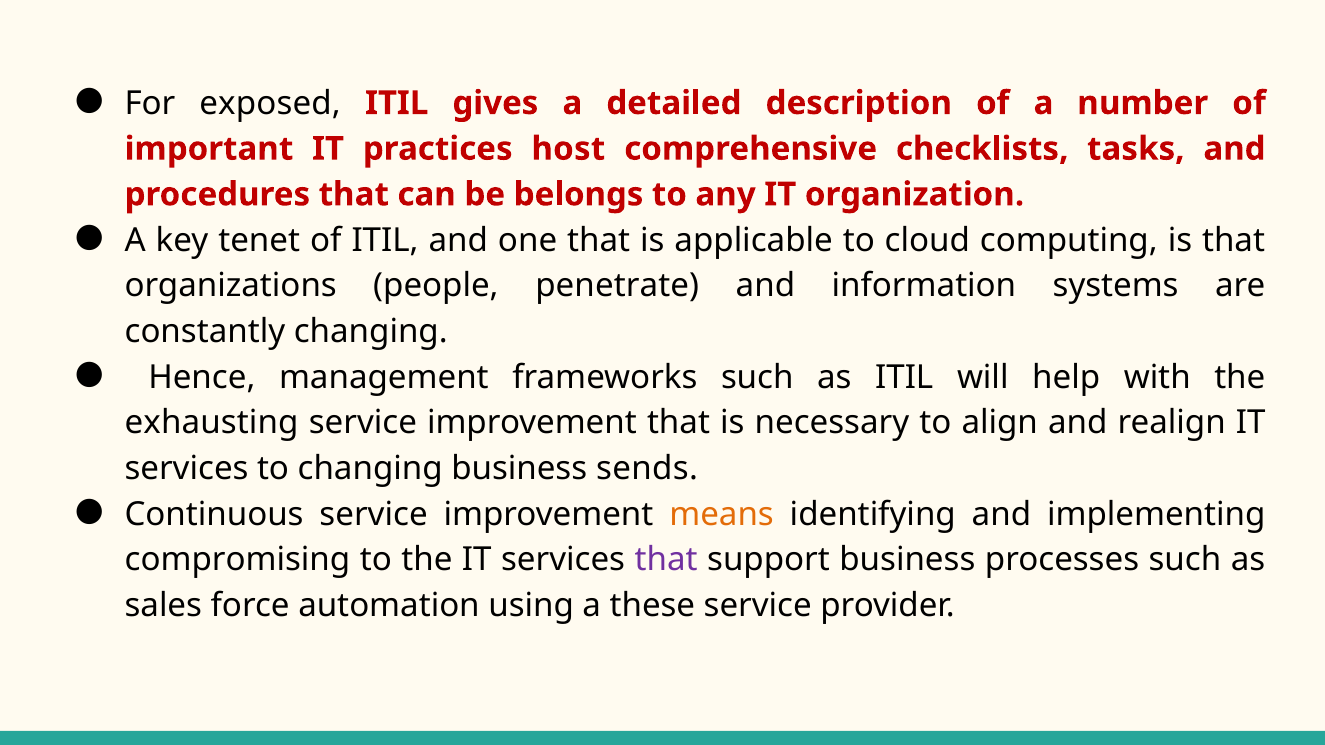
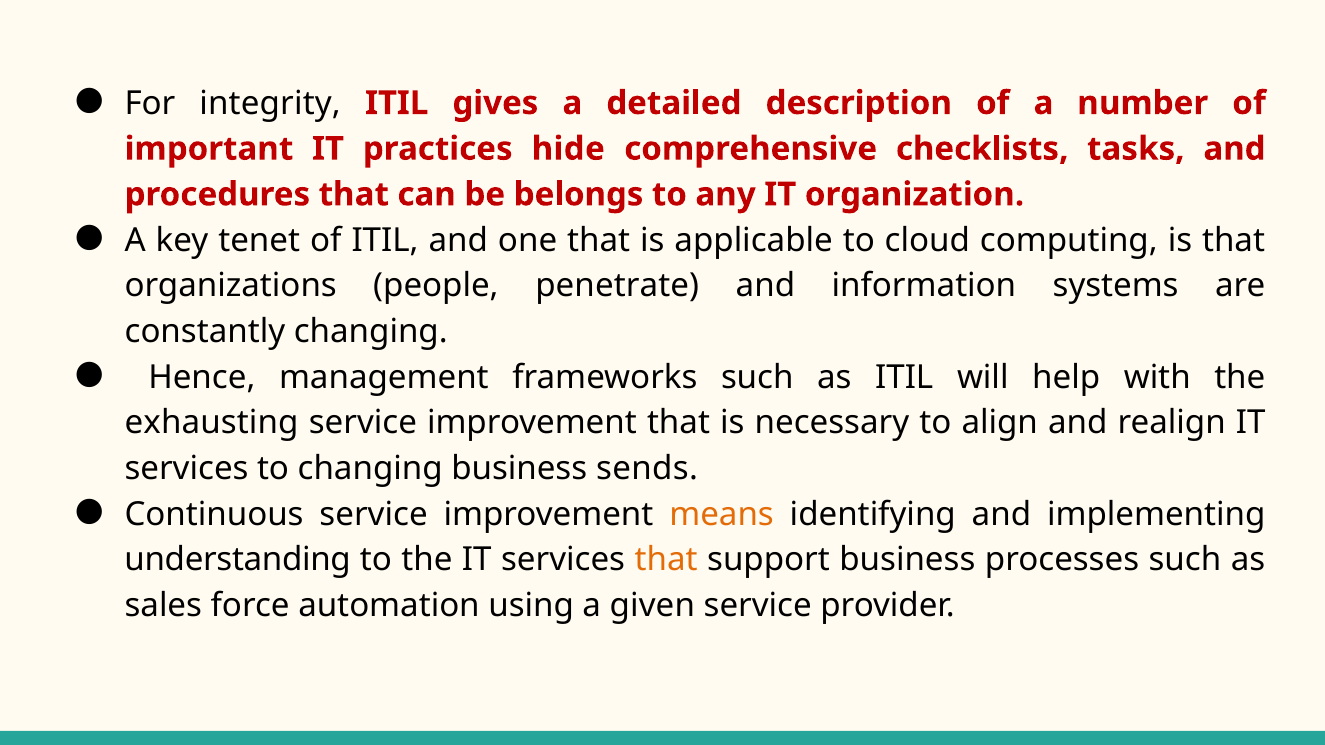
exposed: exposed -> integrity
host: host -> hide
compromising: compromising -> understanding
that at (666, 560) colour: purple -> orange
these: these -> given
